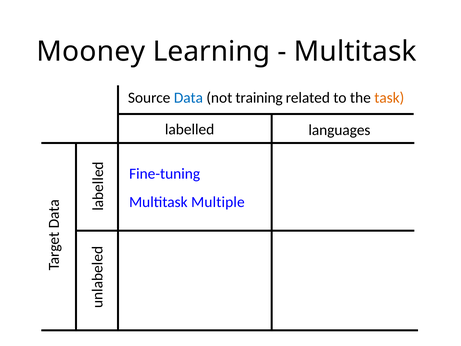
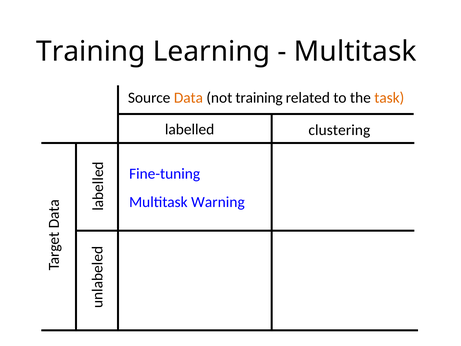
Mooney at (91, 52): Mooney -> Training
Data colour: blue -> orange
languages: languages -> clustering
Multiple: Multiple -> Warning
